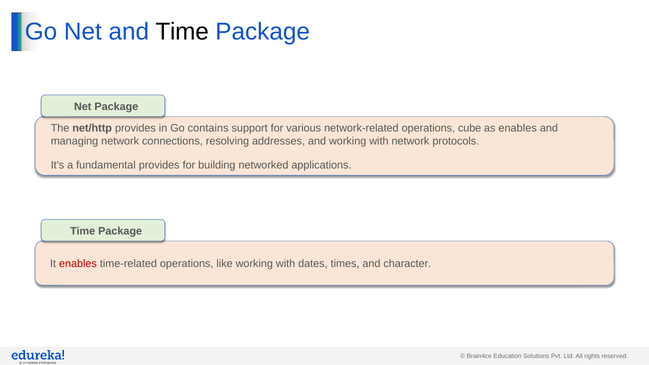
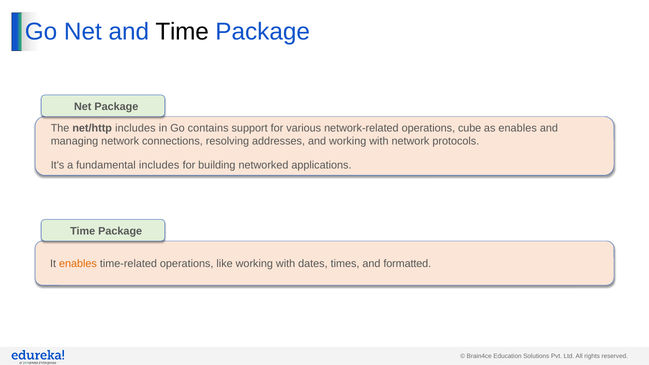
net/http provides: provides -> includes
fundamental provides: provides -> includes
enables at (78, 264) colour: red -> orange
character: character -> formatted
